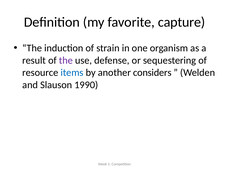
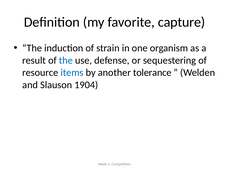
the at (66, 60) colour: purple -> blue
considers: considers -> tolerance
1990: 1990 -> 1904
